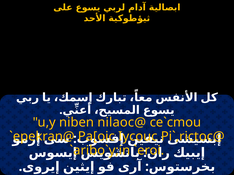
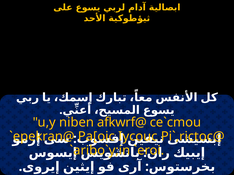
nilaoc@: nilaoc@ -> afkwrf@
